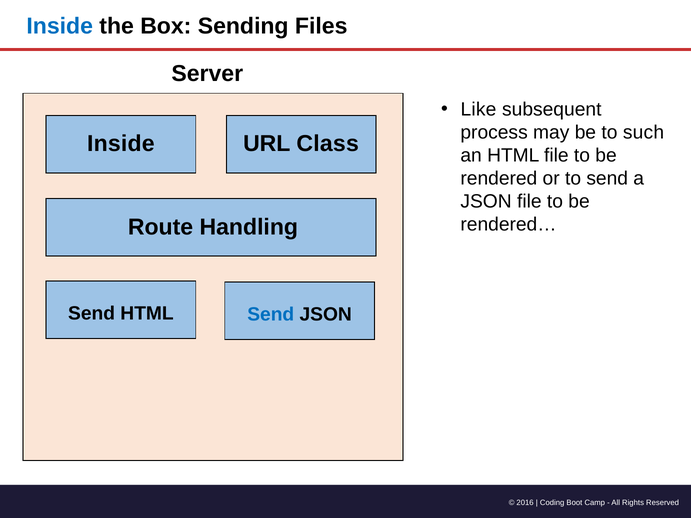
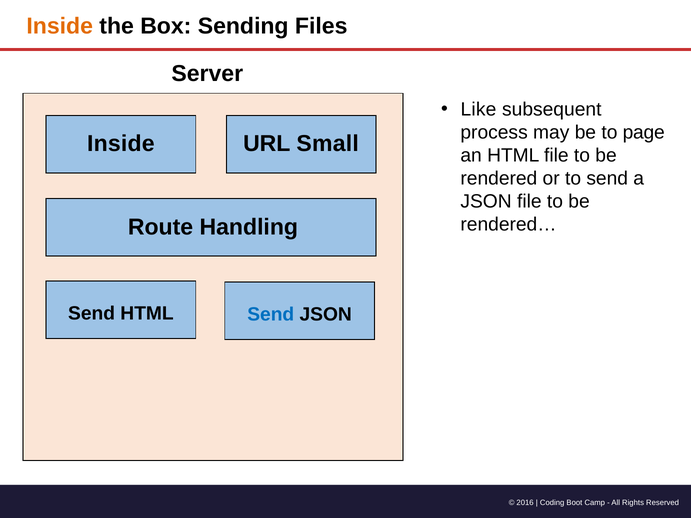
Inside at (60, 26) colour: blue -> orange
such: such -> page
Class: Class -> Small
